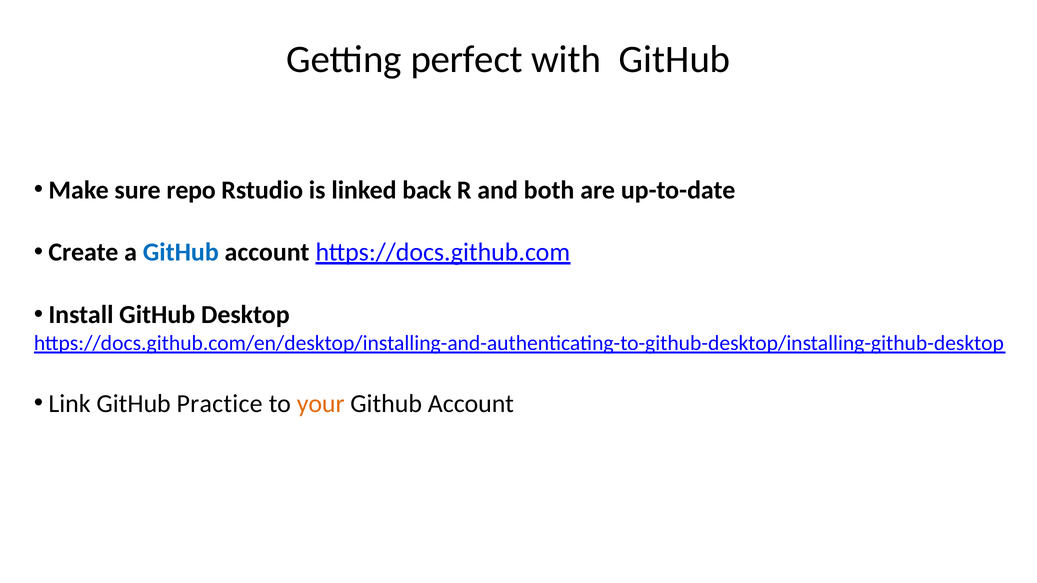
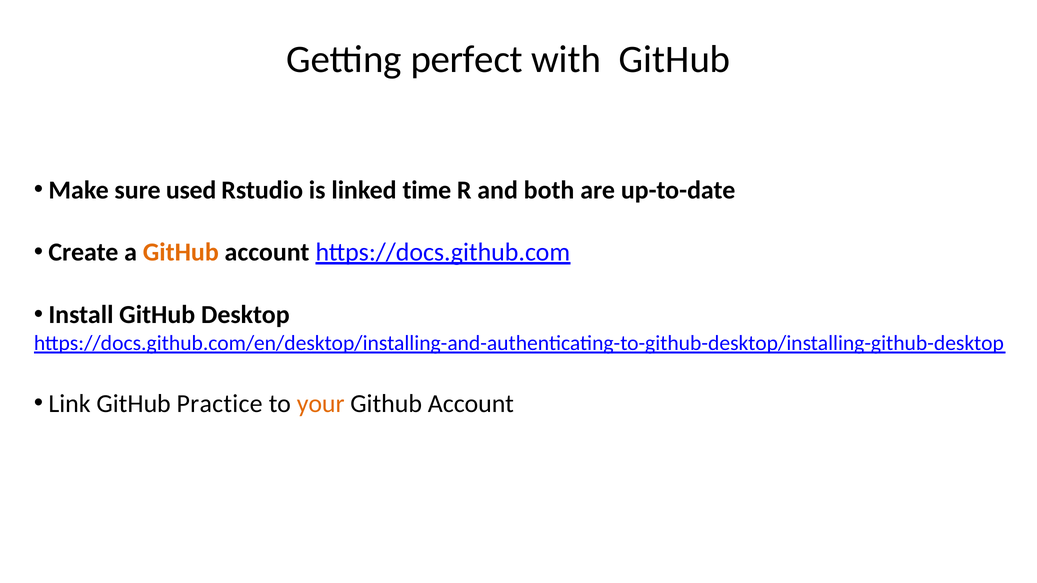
repo: repo -> used
back: back -> time
GitHub at (181, 252) colour: blue -> orange
